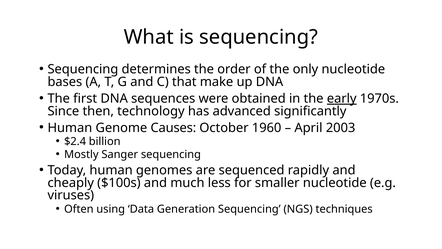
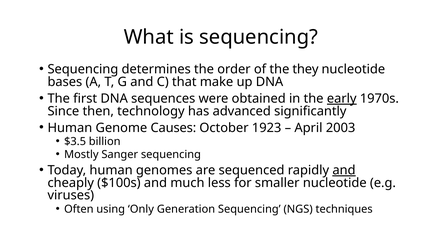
only: only -> they
1960: 1960 -> 1923
$2.4: $2.4 -> $3.5
and at (344, 170) underline: none -> present
Data: Data -> Only
